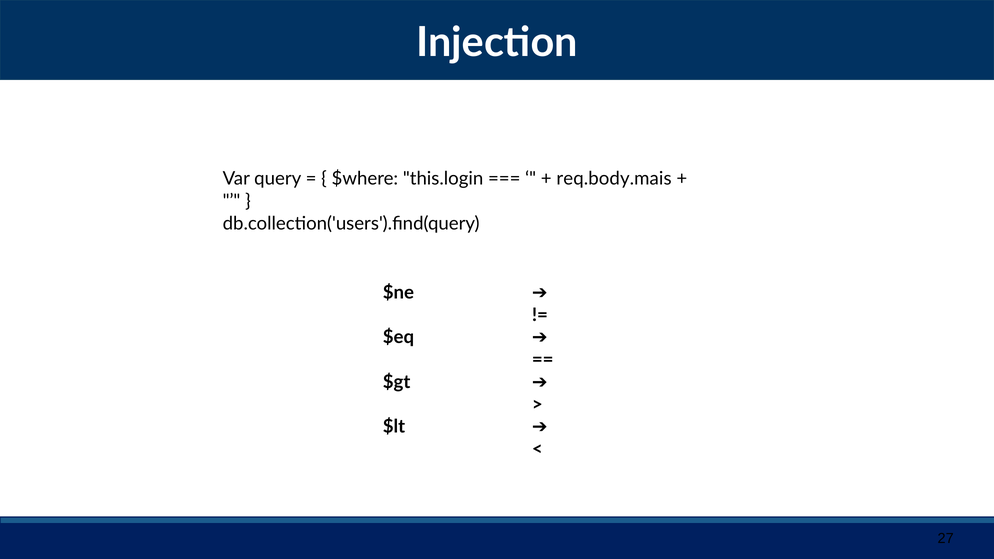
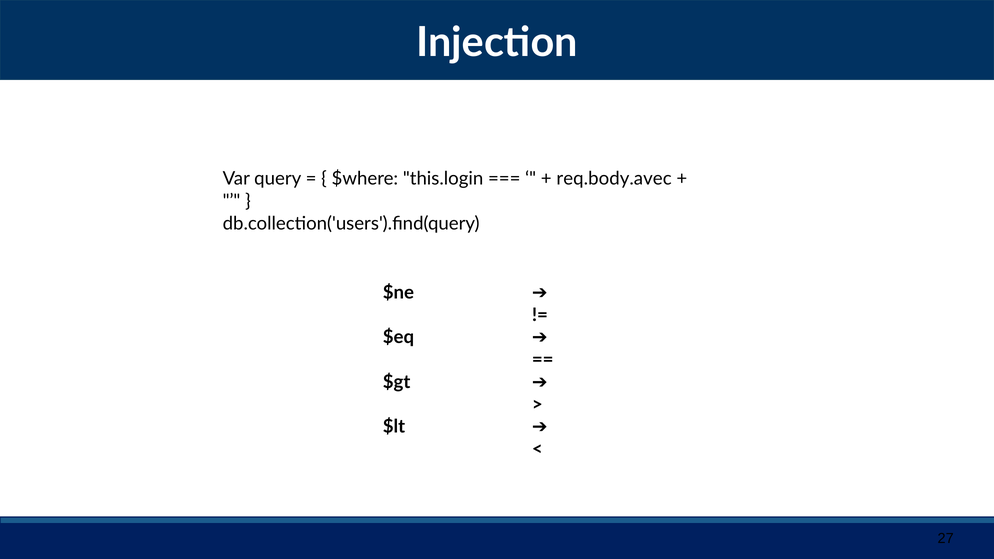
req.body.mais: req.body.mais -> req.body.avec
